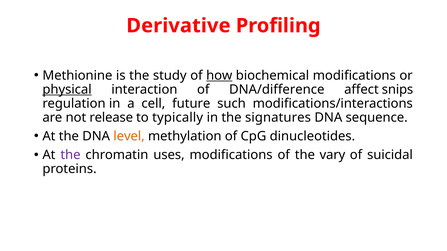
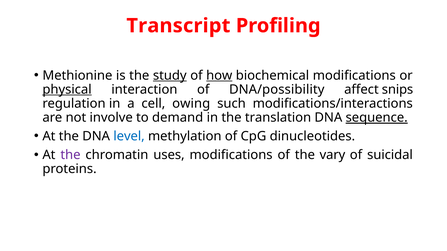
Derivative: Derivative -> Transcript
study underline: none -> present
DNA/difference: DNA/difference -> DNA/possibility
future: future -> owing
release: release -> involve
typically: typically -> demand
signatures: signatures -> translation
sequence underline: none -> present
level colour: orange -> blue
